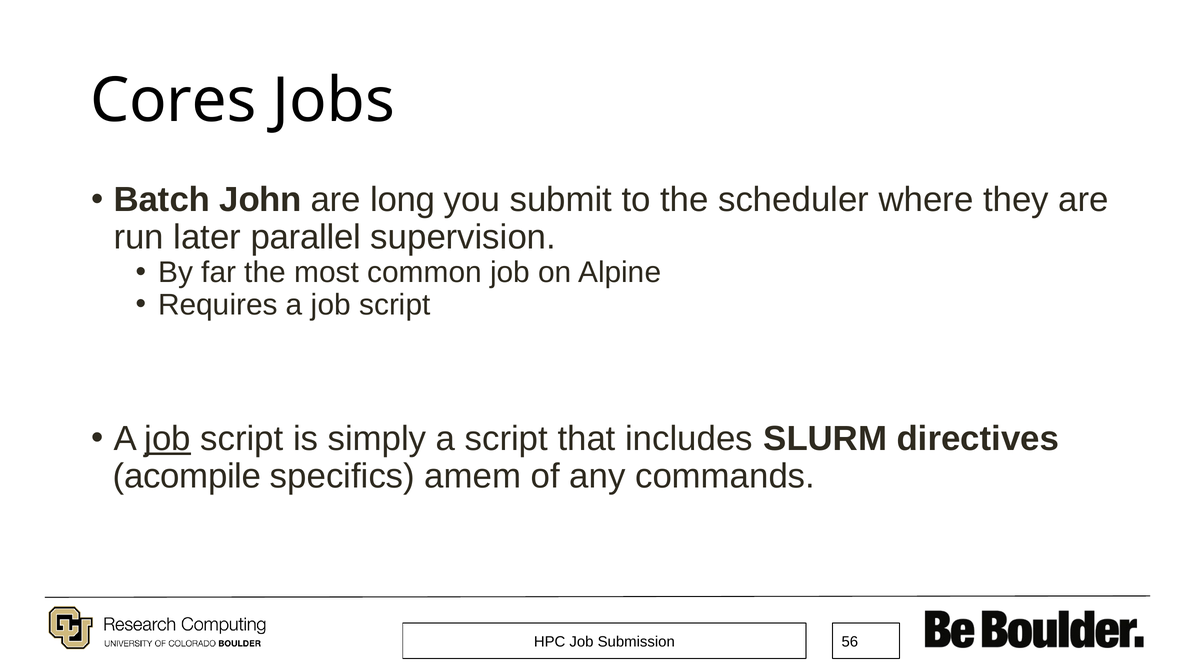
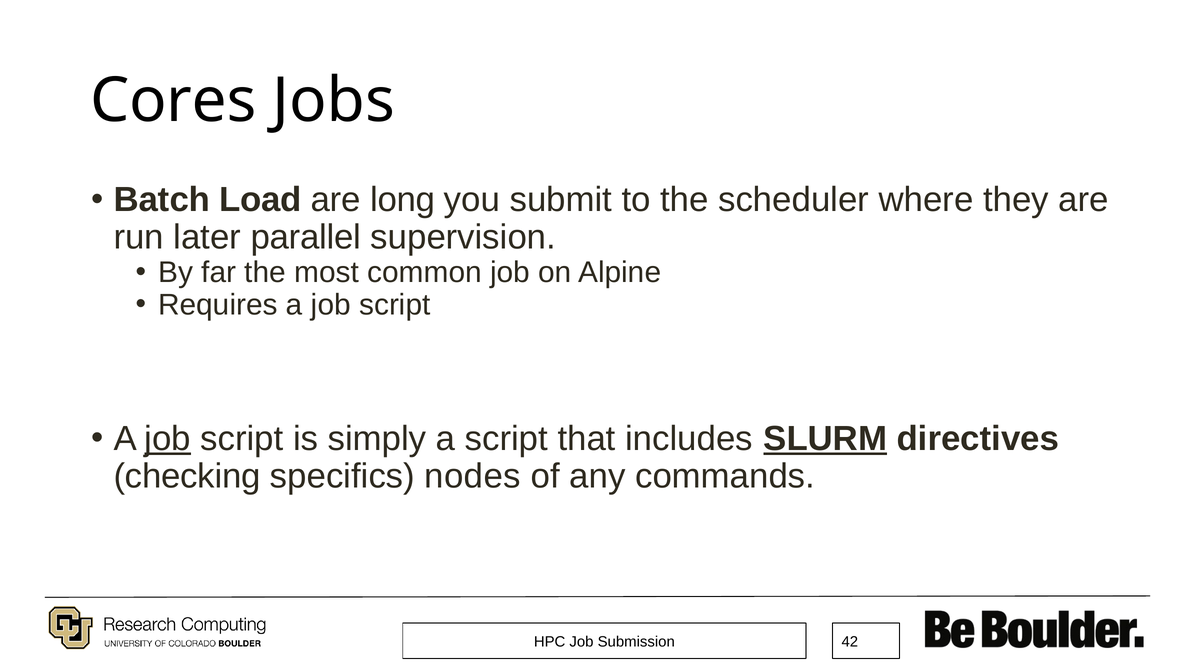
John: John -> Load
SLURM underline: none -> present
acompile: acompile -> checking
amem: amem -> nodes
56: 56 -> 42
